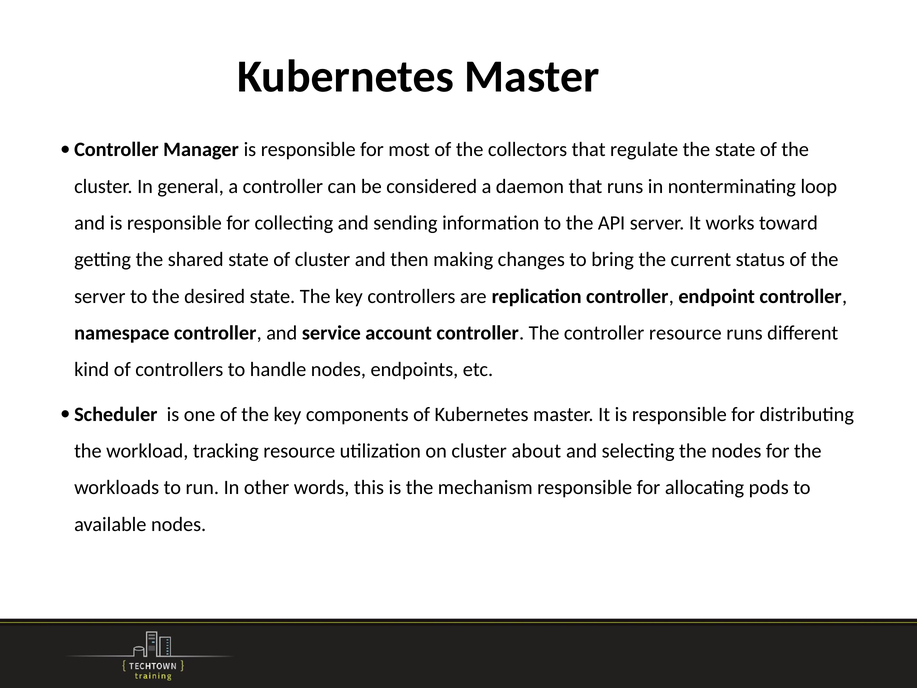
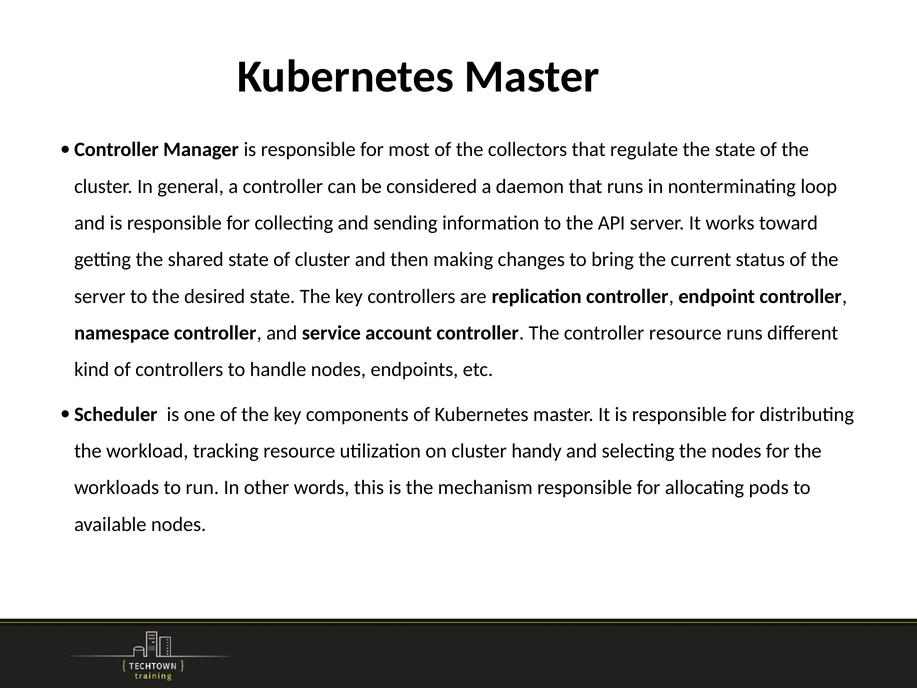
about: about -> handy
